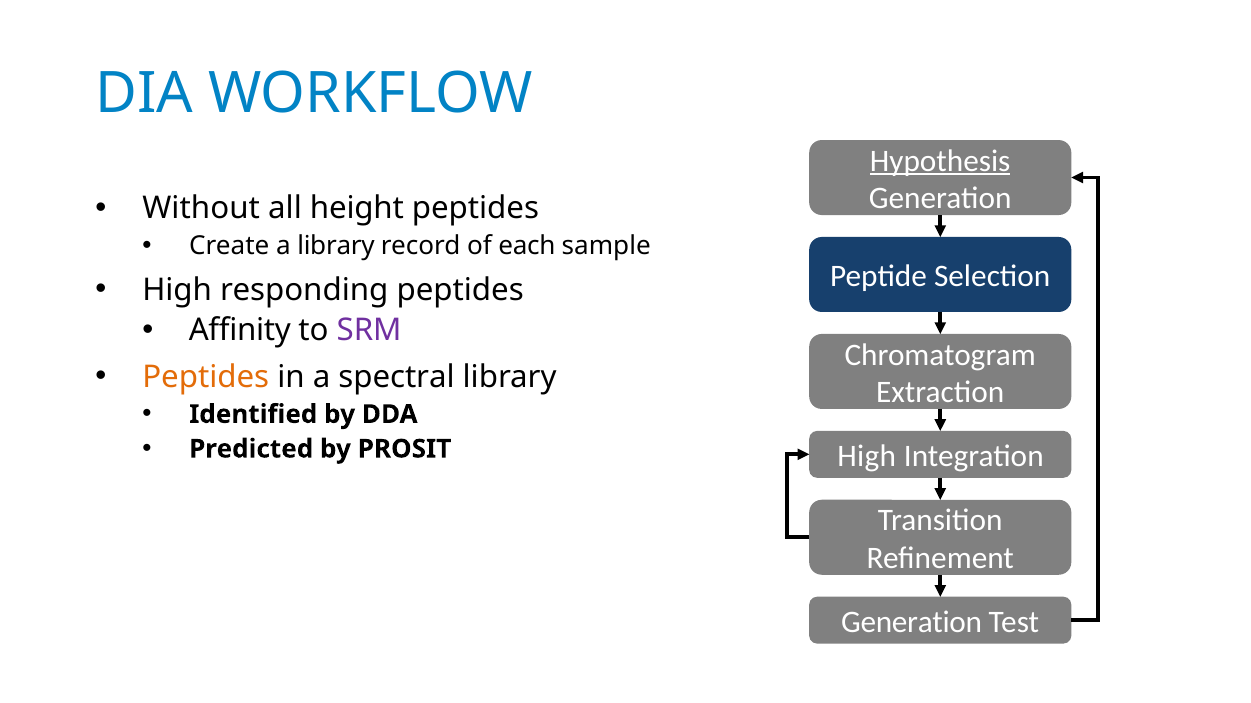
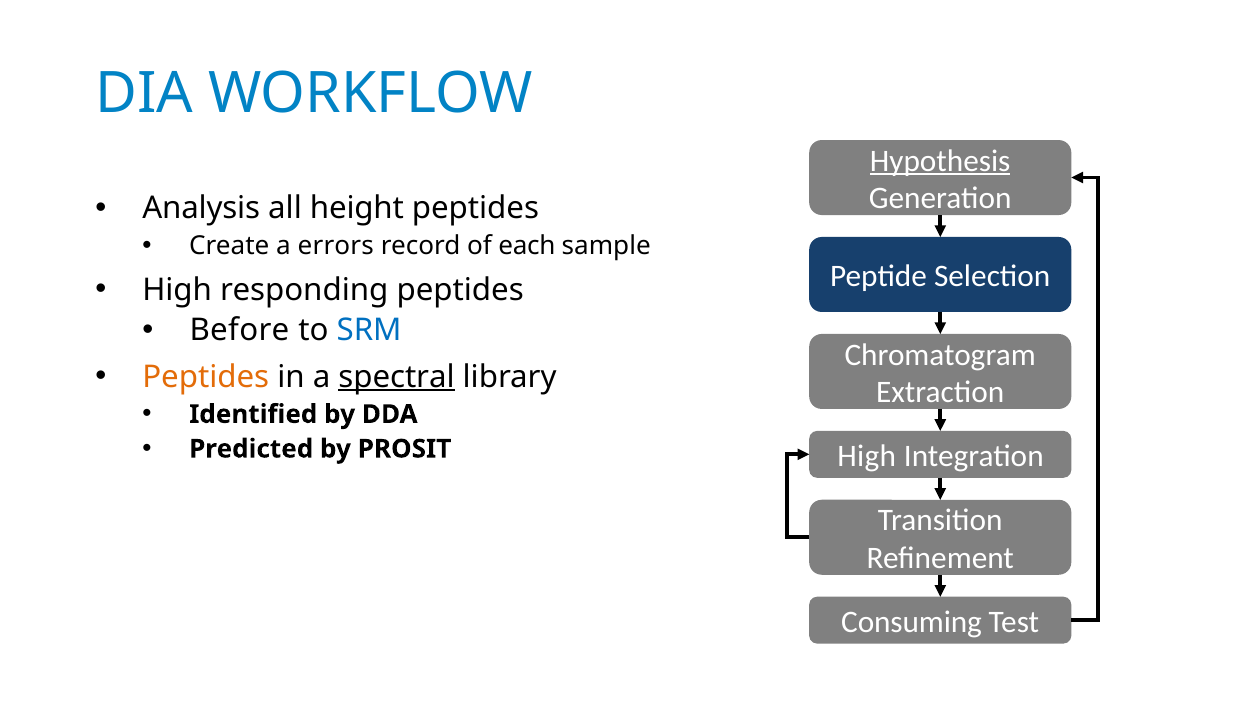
Without: Without -> Analysis
a library: library -> errors
Affinity: Affinity -> Before
SRM colour: purple -> blue
spectral underline: none -> present
Generation at (912, 623): Generation -> Consuming
